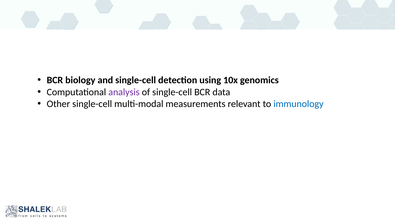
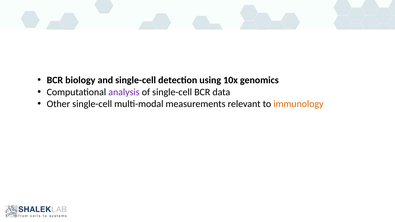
immunology colour: blue -> orange
